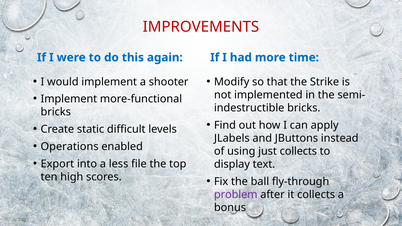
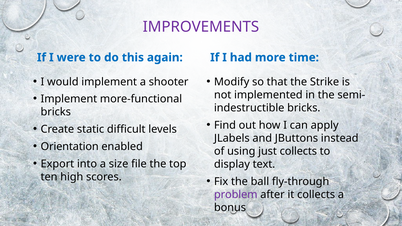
IMPROVEMENTS colour: red -> purple
Operations: Operations -> Orientation
less: less -> size
